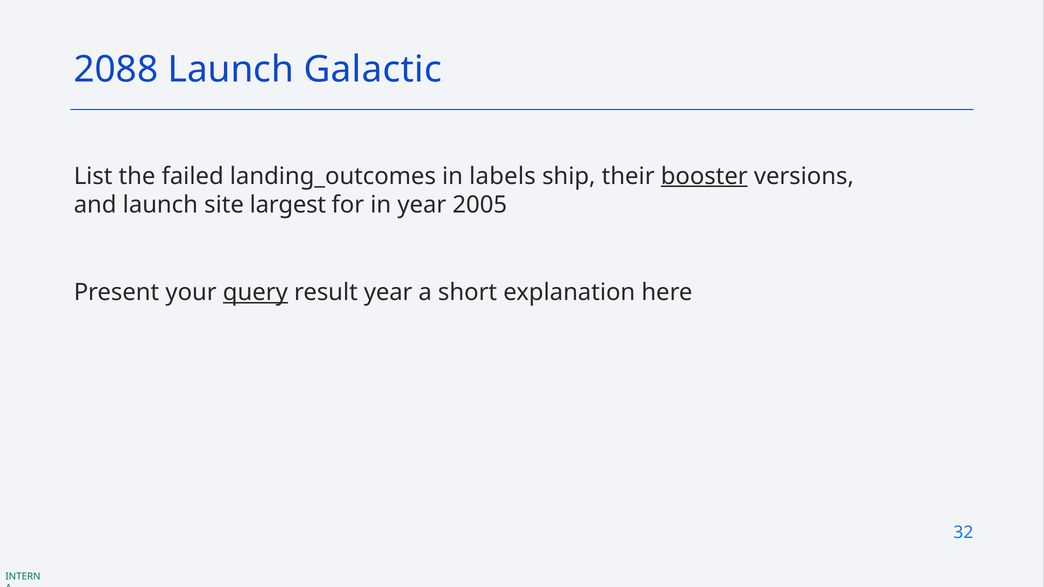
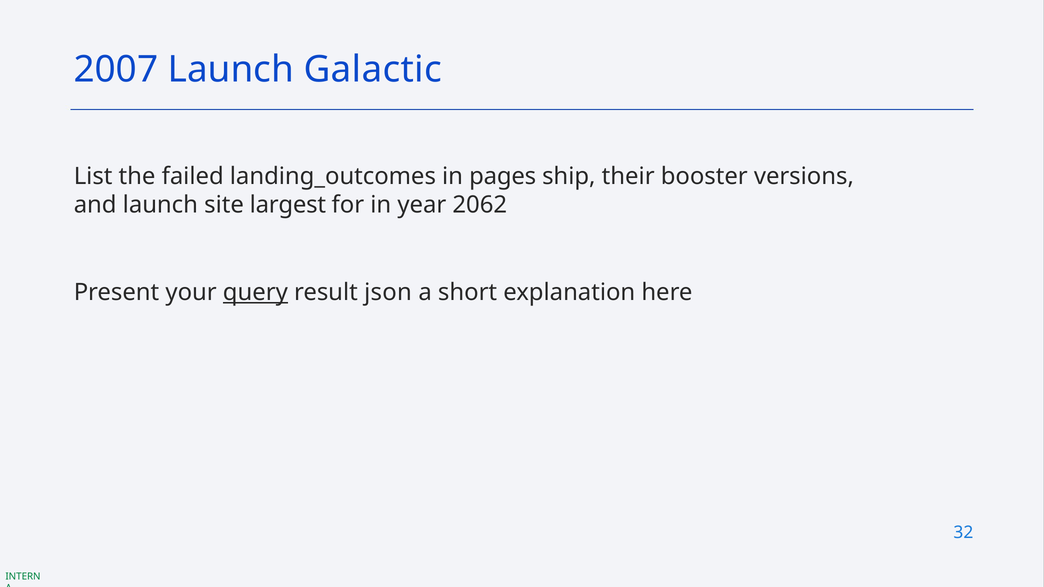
2088: 2088 -> 2007
labels: labels -> pages
booster underline: present -> none
2005: 2005 -> 2062
result year: year -> json
